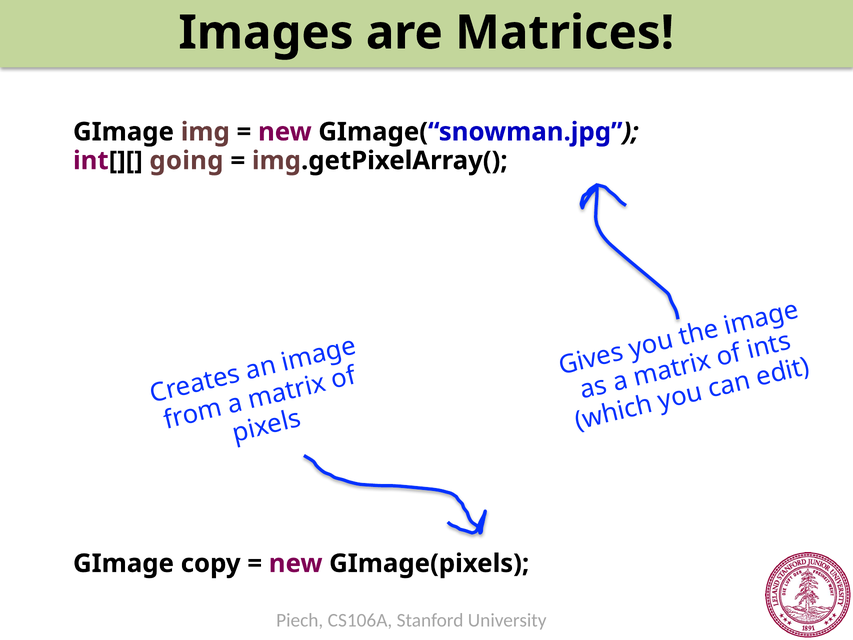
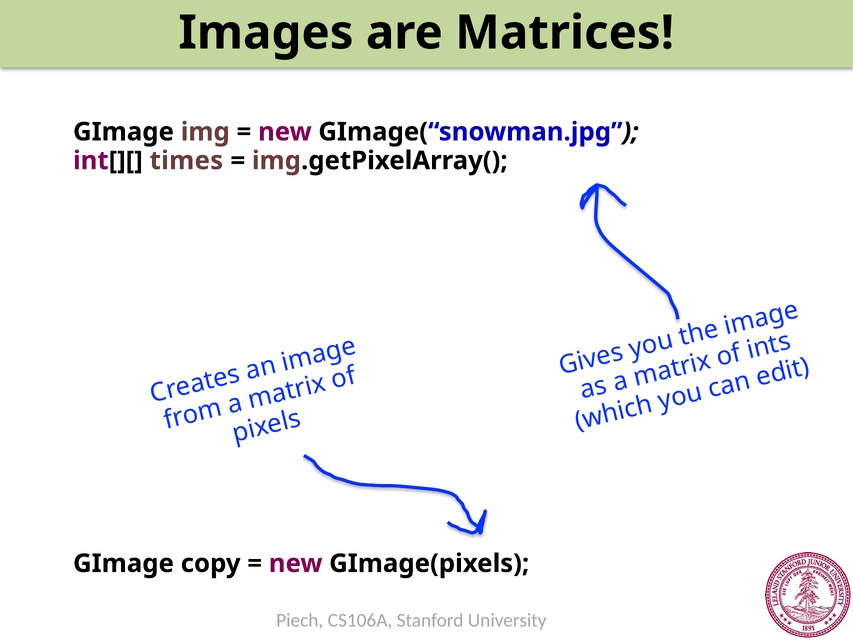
going: going -> times
